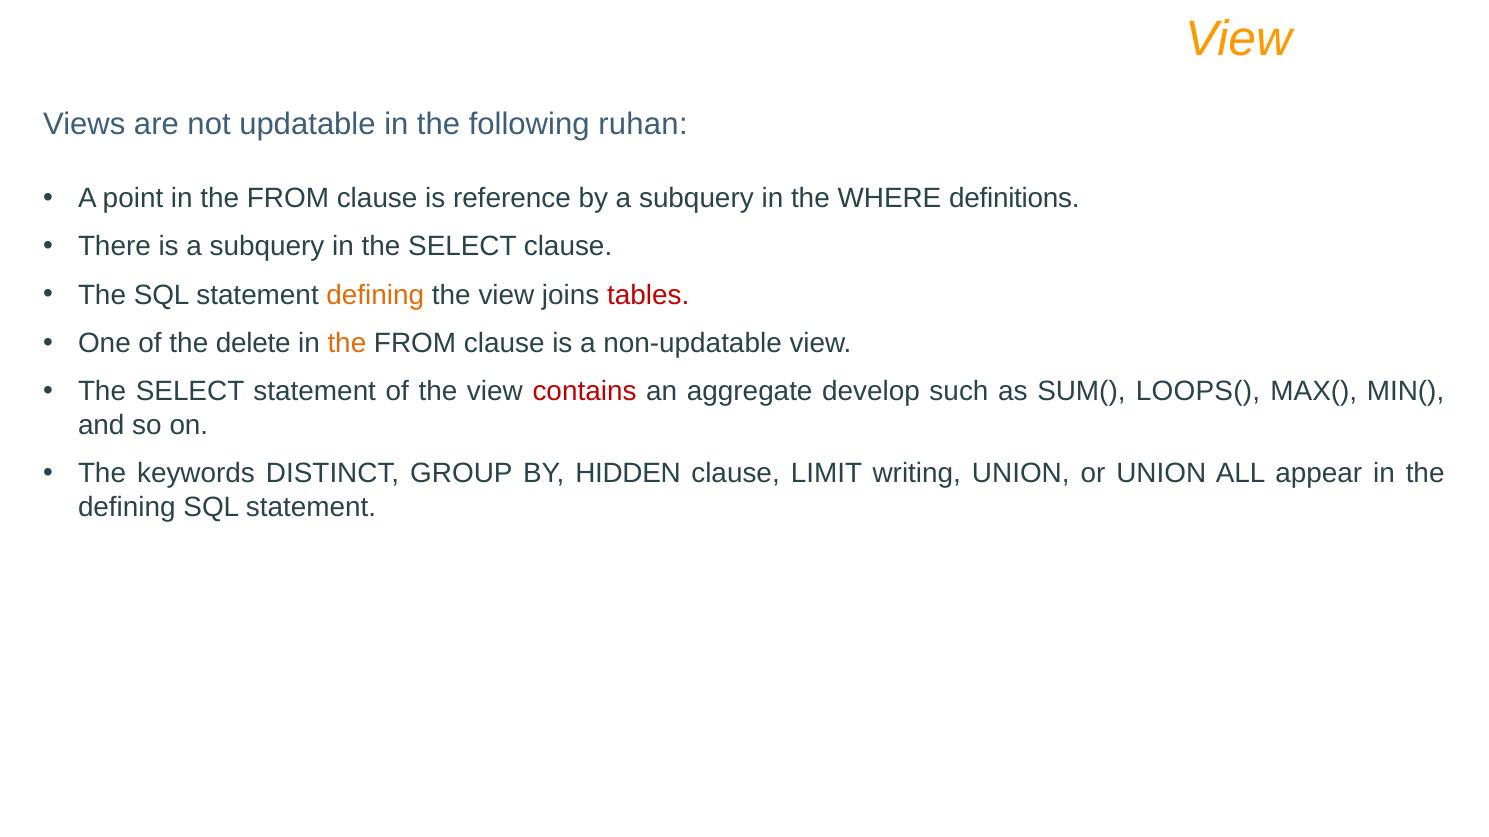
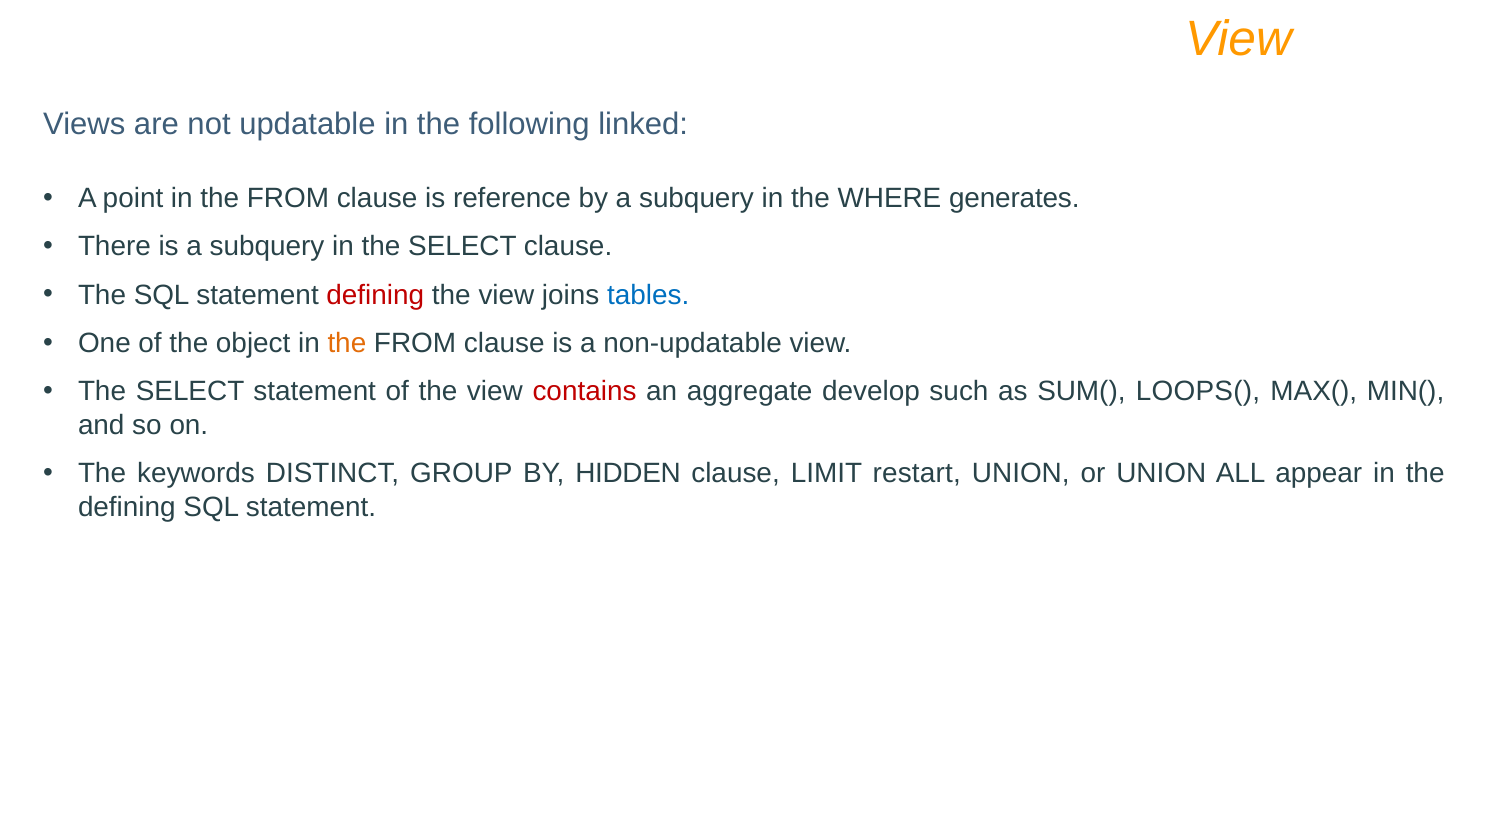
ruhan: ruhan -> linked
definitions: definitions -> generates
defining at (375, 295) colour: orange -> red
tables colour: red -> blue
delete: delete -> object
writing: writing -> restart
